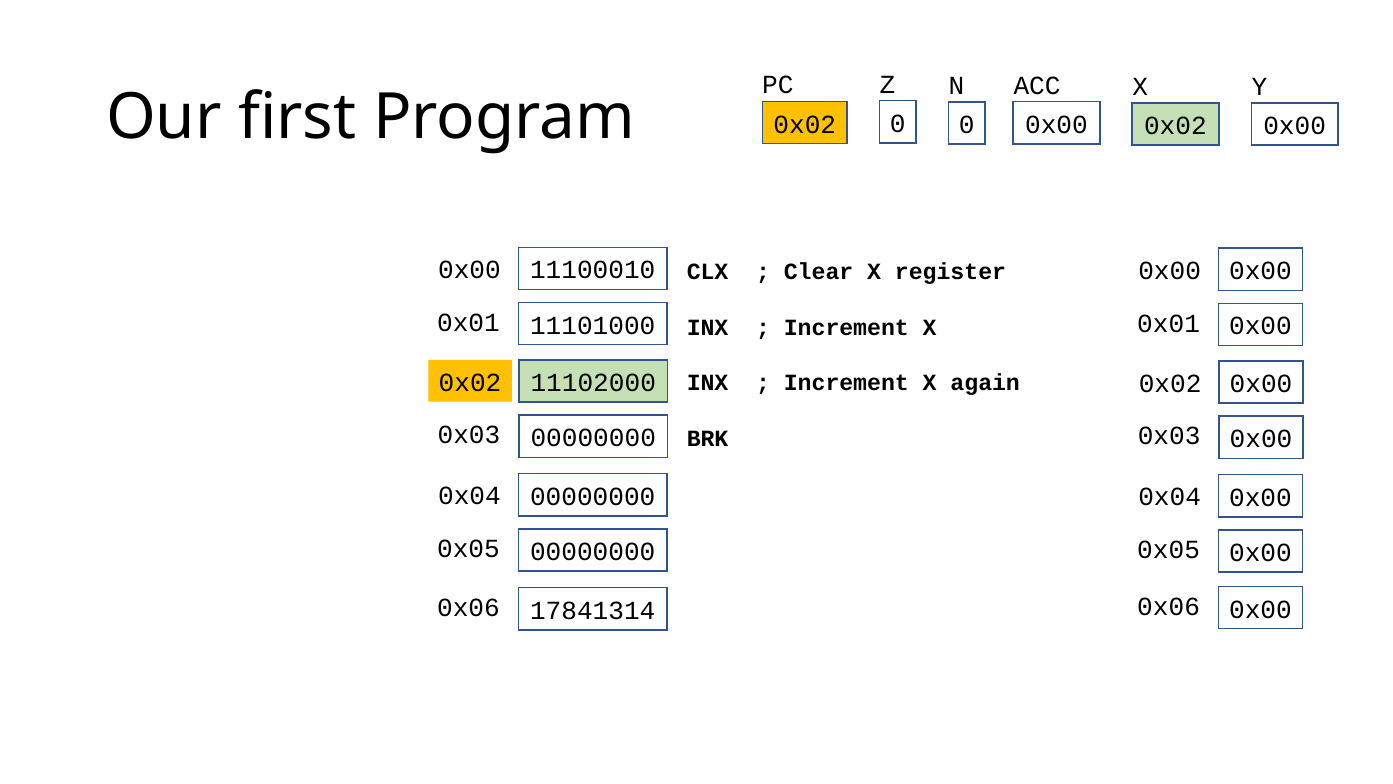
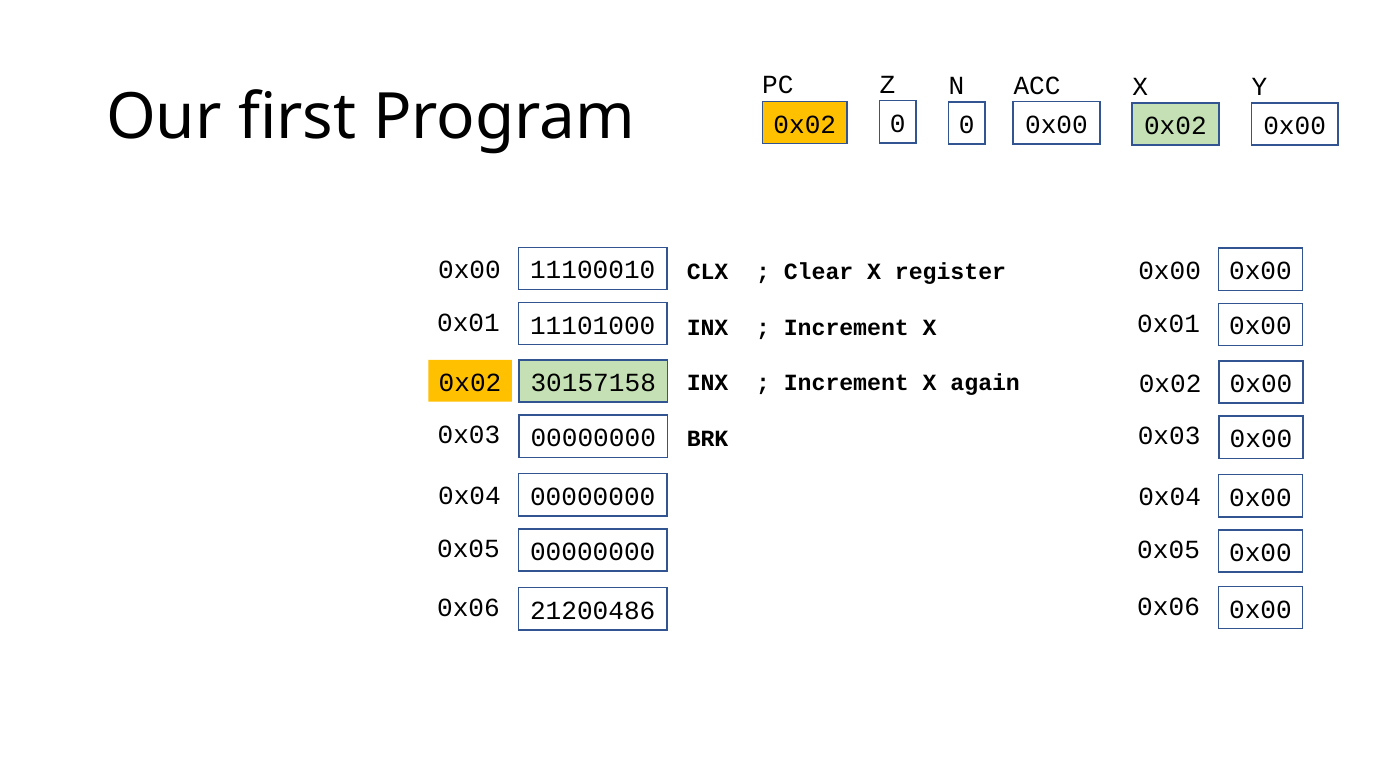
11102000: 11102000 -> 30157158
17841314: 17841314 -> 21200486
